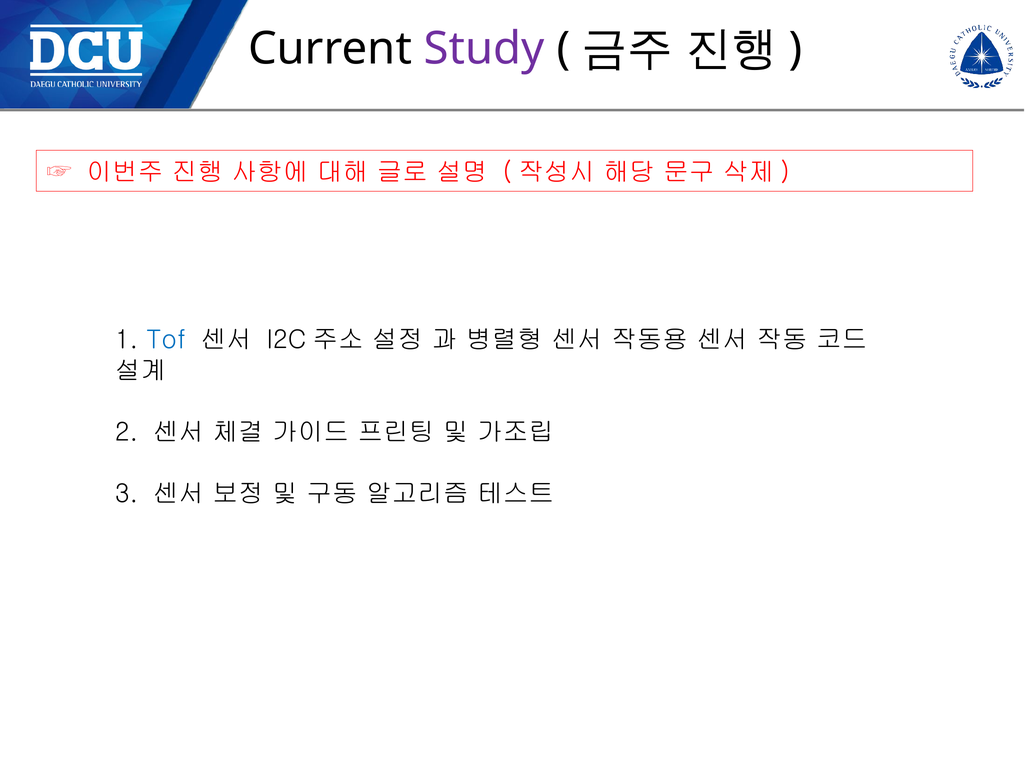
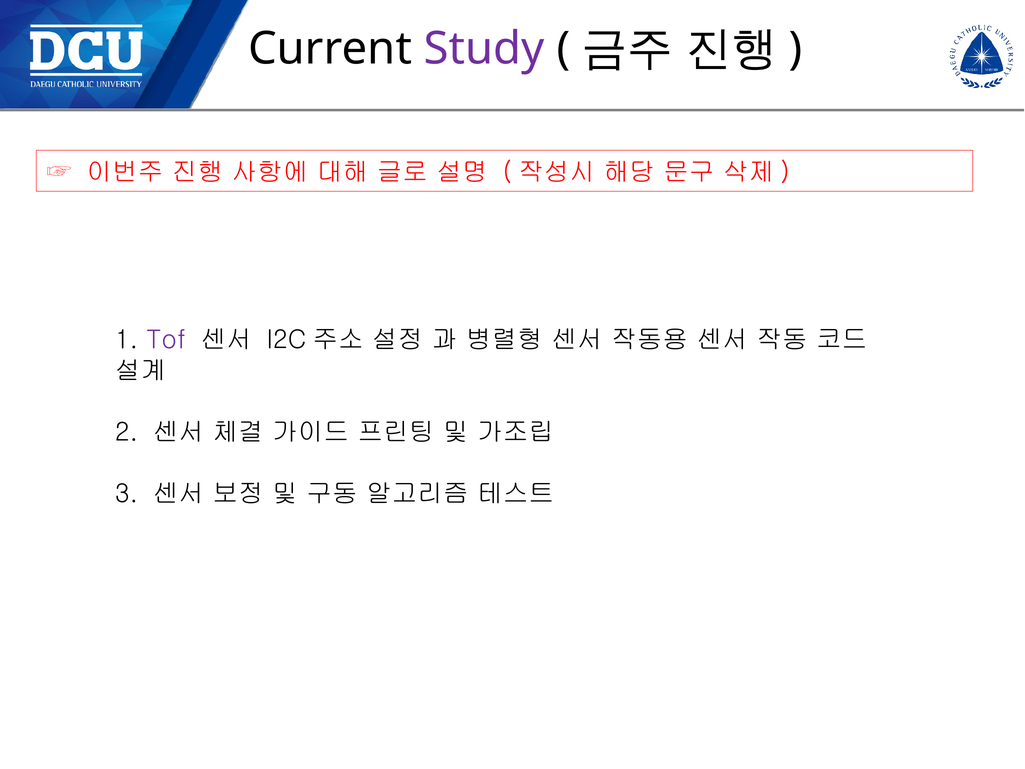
Tof colour: blue -> purple
